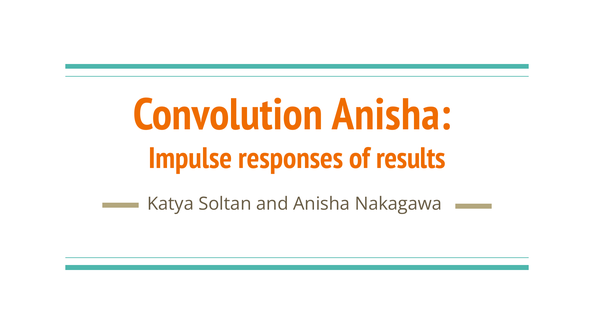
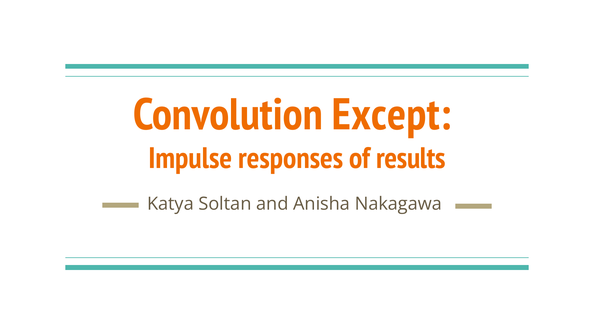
Convolution Anisha: Anisha -> Except
